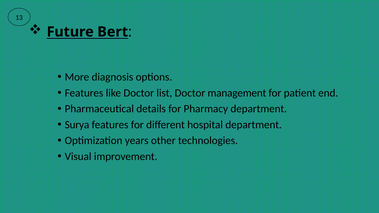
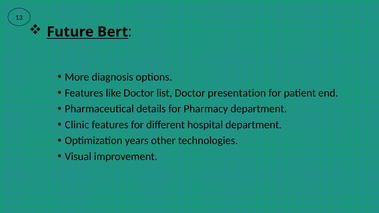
management: management -> presentation
Surya: Surya -> Clinic
